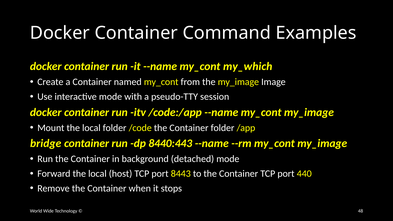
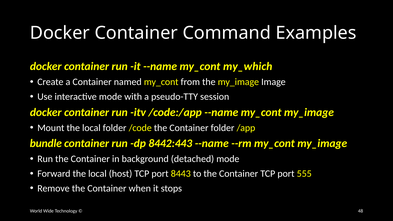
bridge: bridge -> bundle
8440:443: 8440:443 -> 8442:443
440: 440 -> 555
